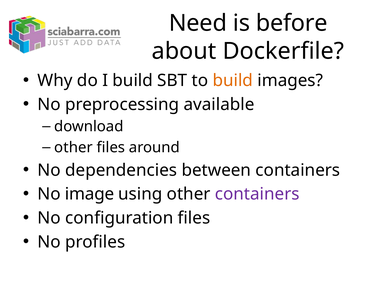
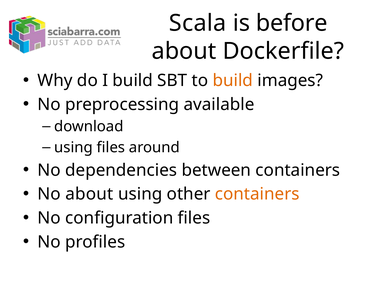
Need: Need -> Scala
other at (74, 147): other -> using
No image: image -> about
containers at (257, 194) colour: purple -> orange
